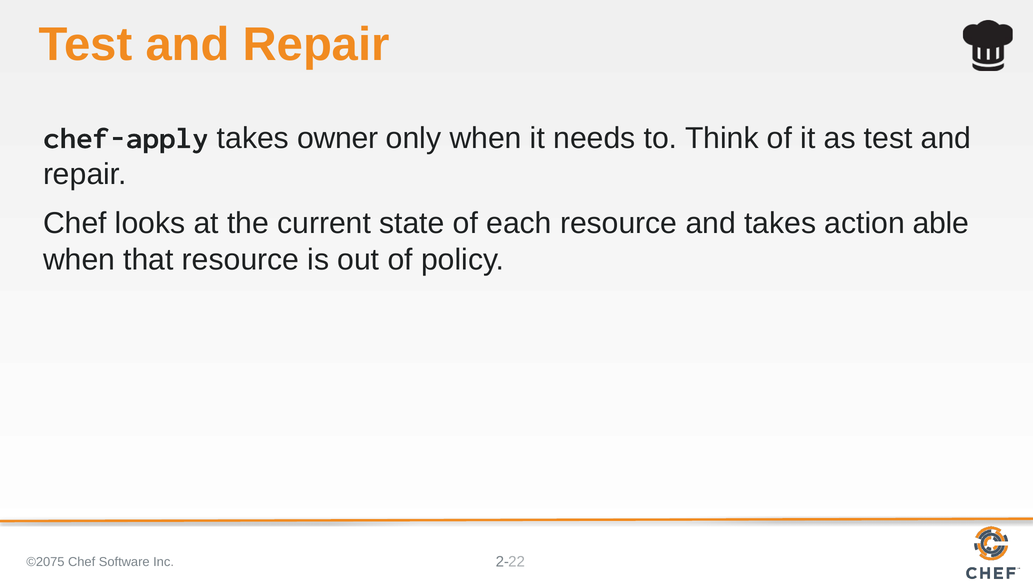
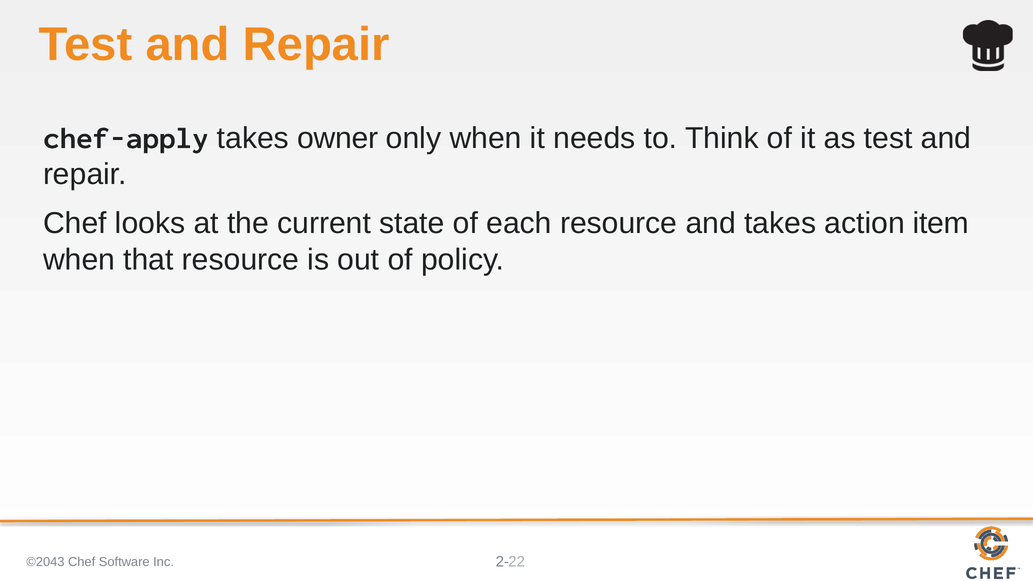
able: able -> item
©2075: ©2075 -> ©2043
